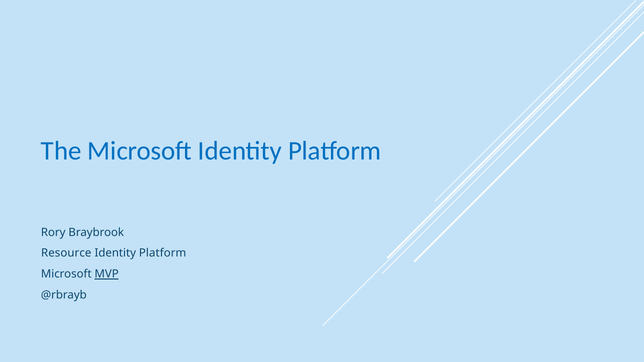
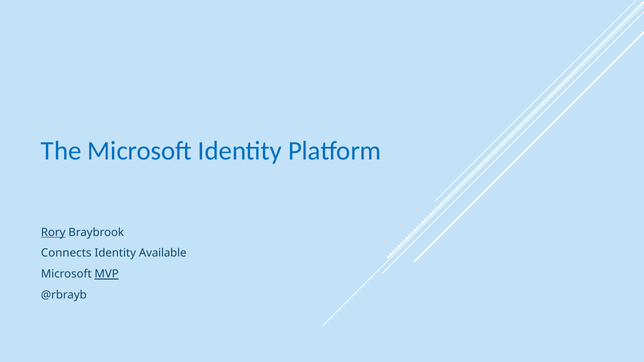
Rory underline: none -> present
Resource: Resource -> Connects
Platform at (163, 253): Platform -> Available
